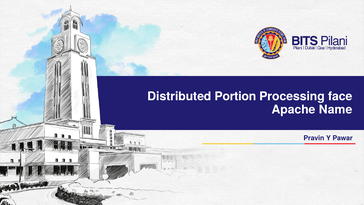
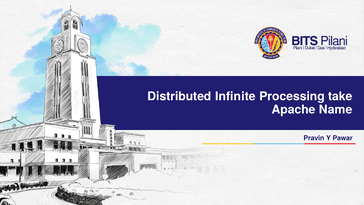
Portion: Portion -> Infinite
face: face -> take
